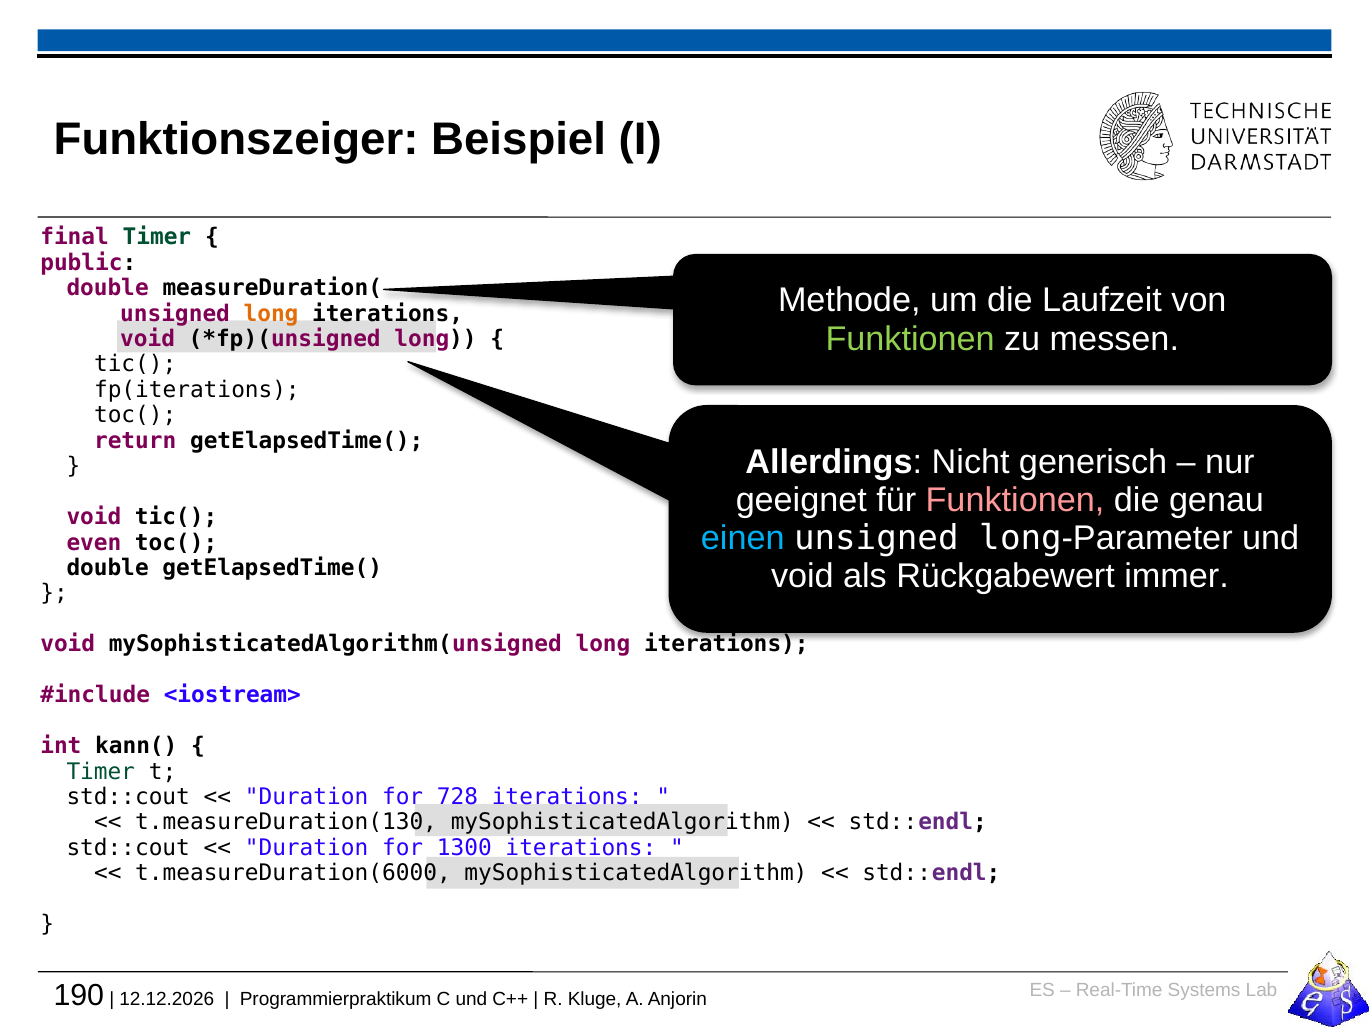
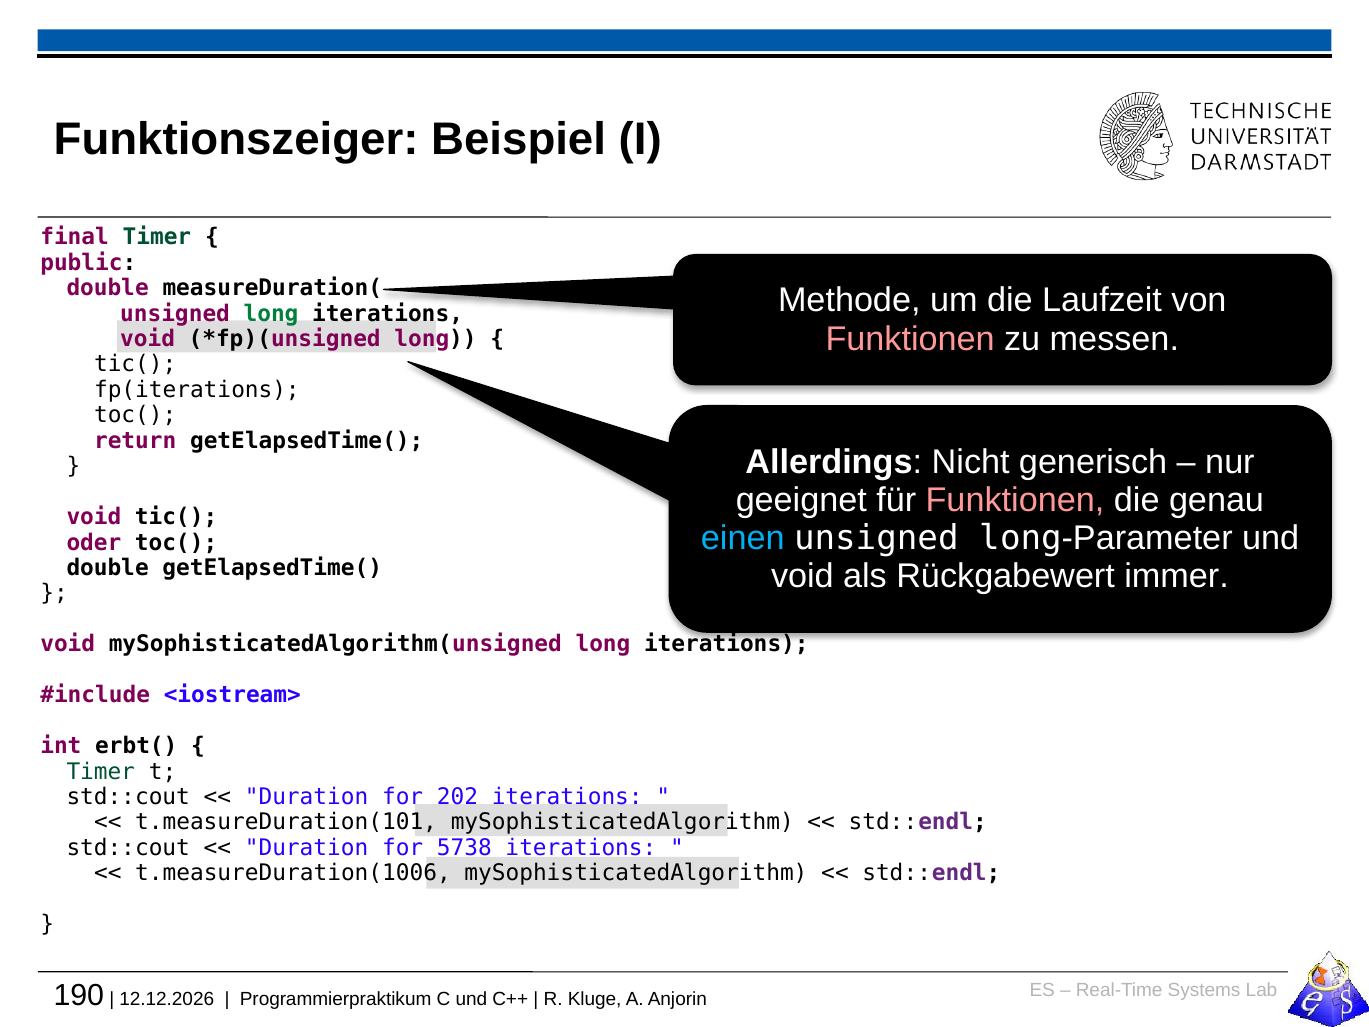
long at (271, 313) colour: orange -> green
Funktionen at (910, 339) colour: light green -> pink
even: even -> oder
kann(: kann( -> erbt(
728: 728 -> 202
t.measureDuration(130: t.measureDuration(130 -> t.measureDuration(101
1300: 1300 -> 5738
t.measureDuration(6000: t.measureDuration(6000 -> t.measureDuration(1006
